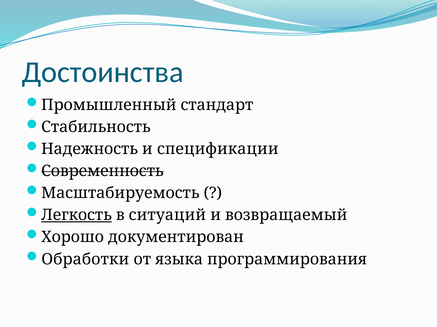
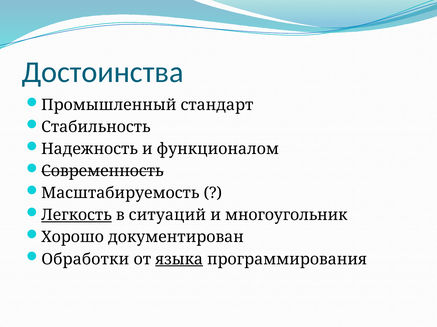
спецификации: спецификации -> функционалом
возвращаемый: возвращаемый -> многоугольник
языка underline: none -> present
